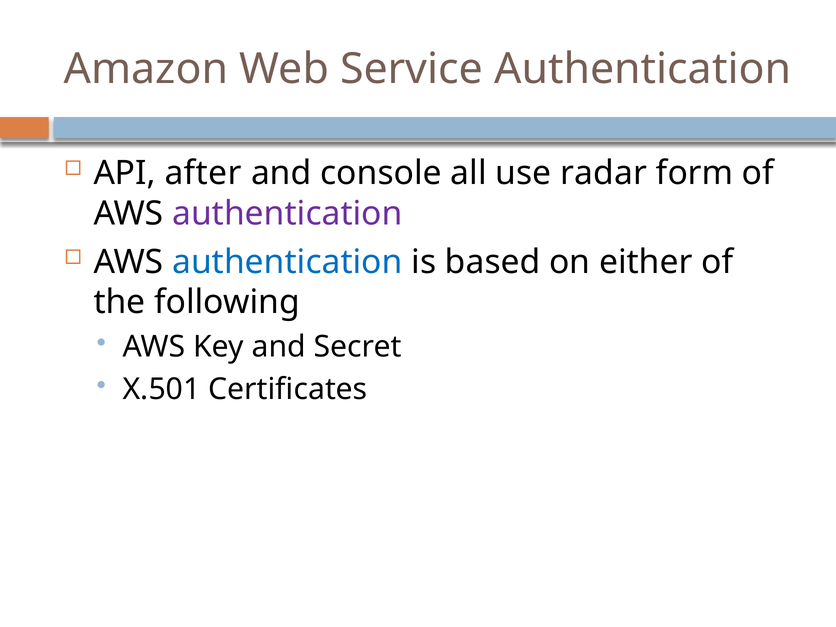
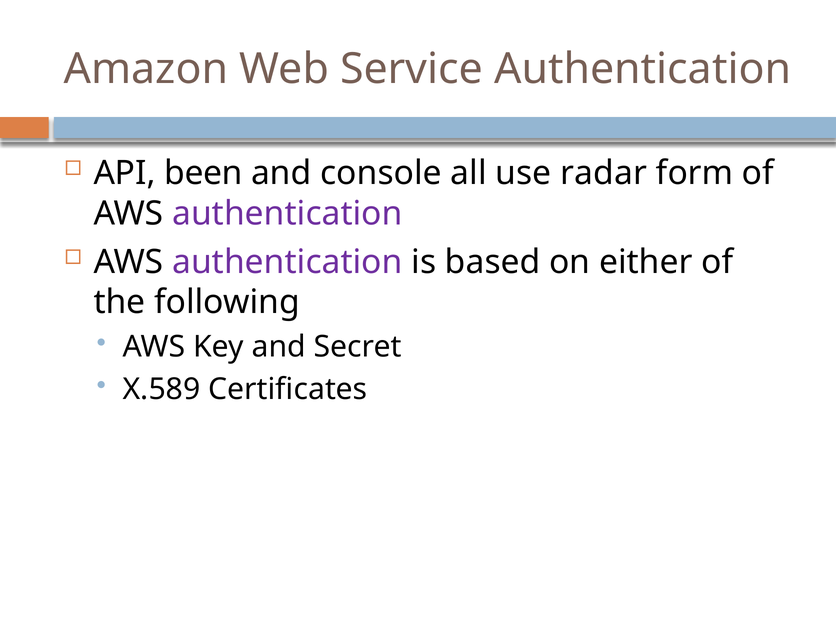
after: after -> been
authentication at (287, 262) colour: blue -> purple
X.501: X.501 -> X.589
